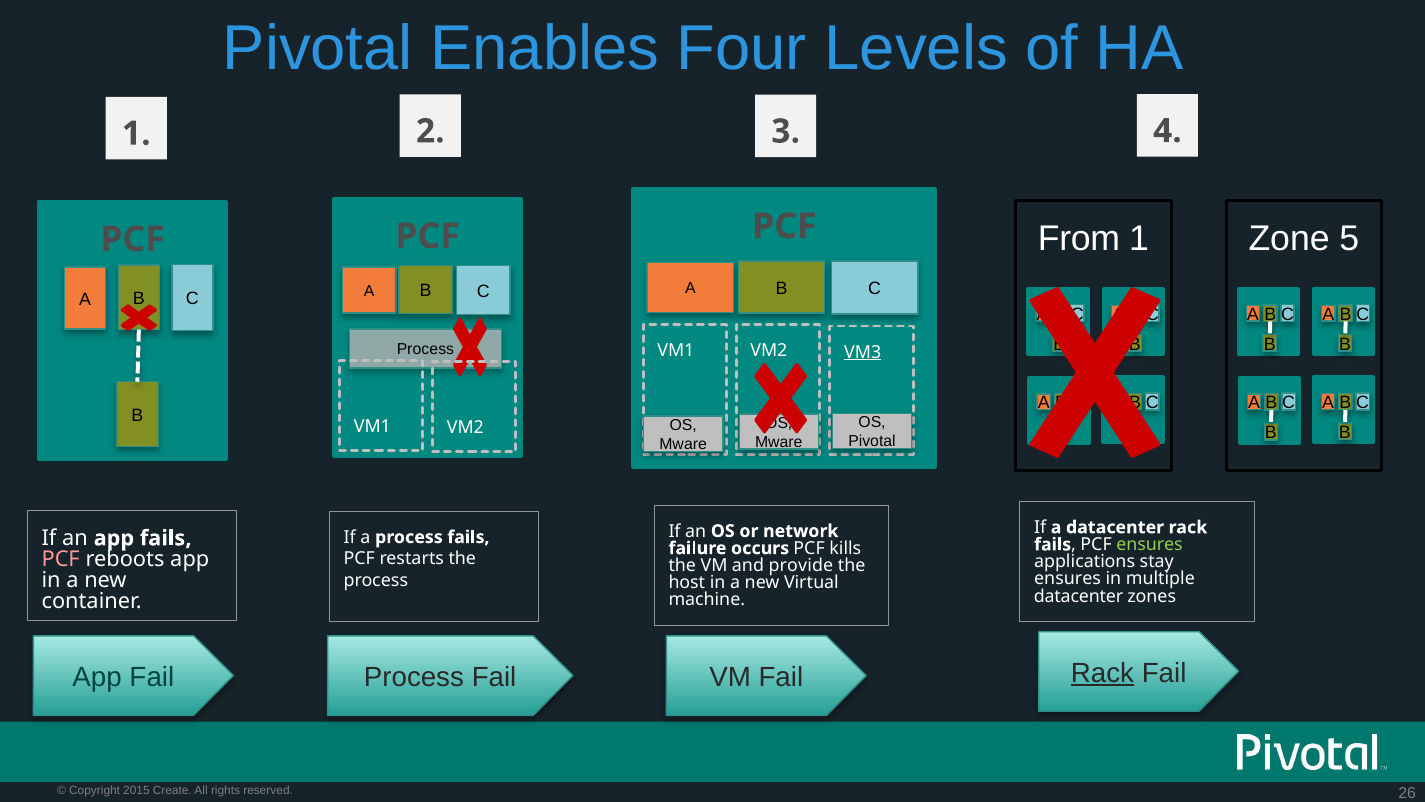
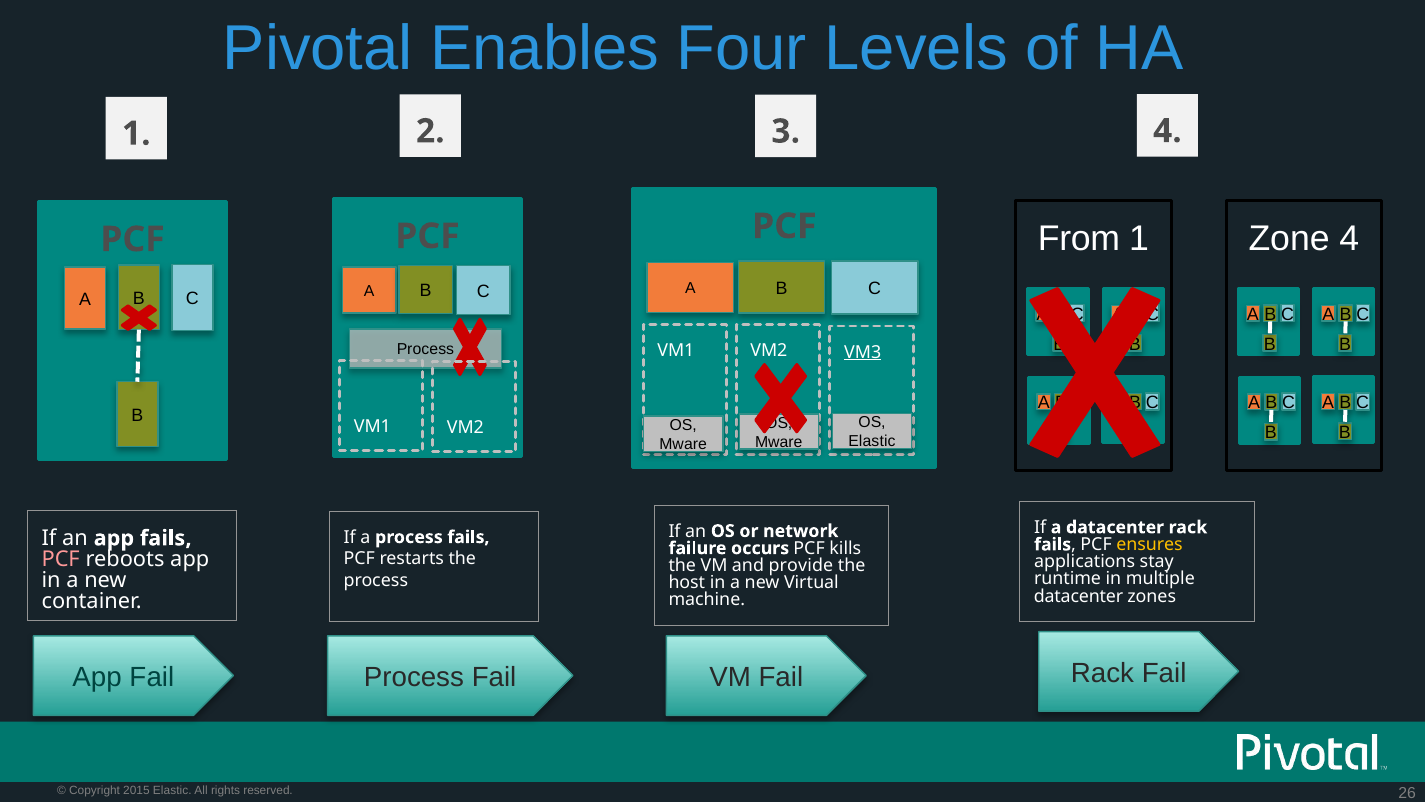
Zone 5: 5 -> 4
Pivotal at (872, 441): Pivotal -> Elastic
ensures at (1150, 544) colour: light green -> yellow
ensures at (1068, 579): ensures -> runtime
Rack at (1102, 673) underline: present -> none
Create at (172, 790): Create -> Elastic
